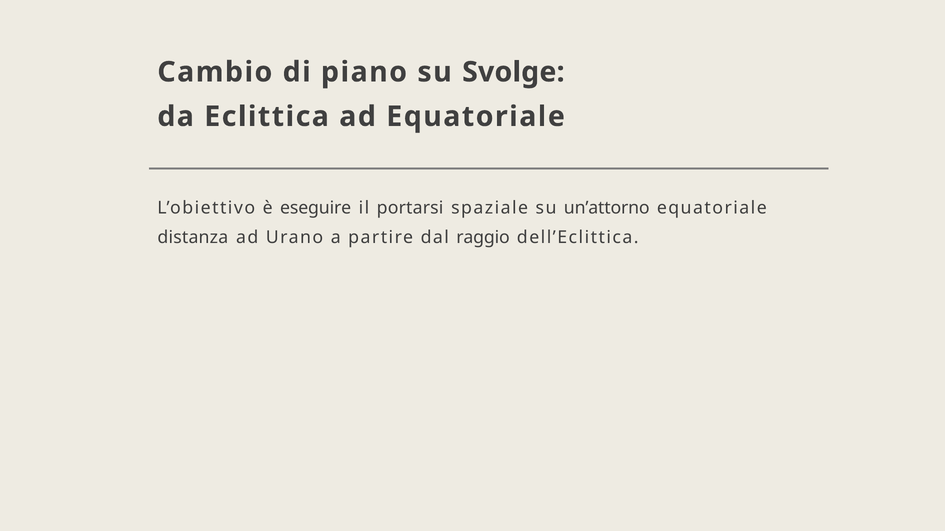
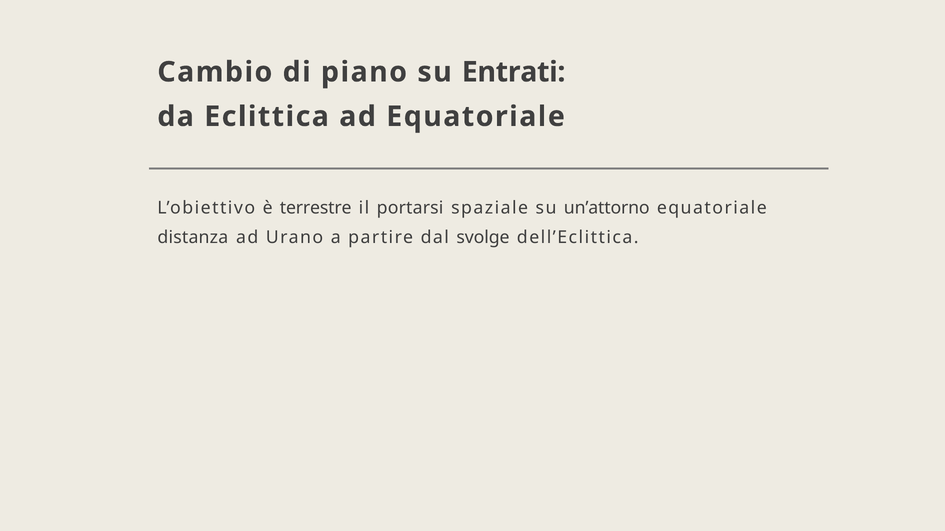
Svolge: Svolge -> Entrati
eseguire: eseguire -> terrestre
raggio: raggio -> svolge
